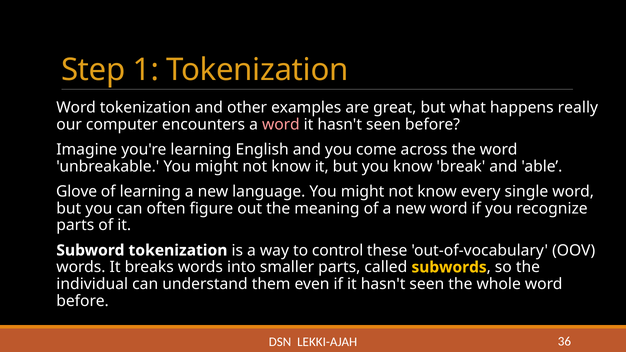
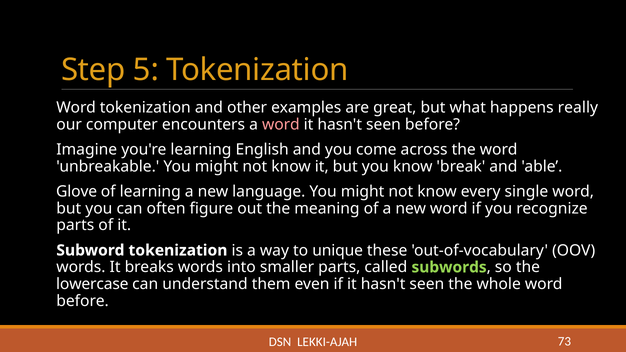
1: 1 -> 5
control: control -> unique
subwords colour: yellow -> light green
individual: individual -> lowercase
36: 36 -> 73
